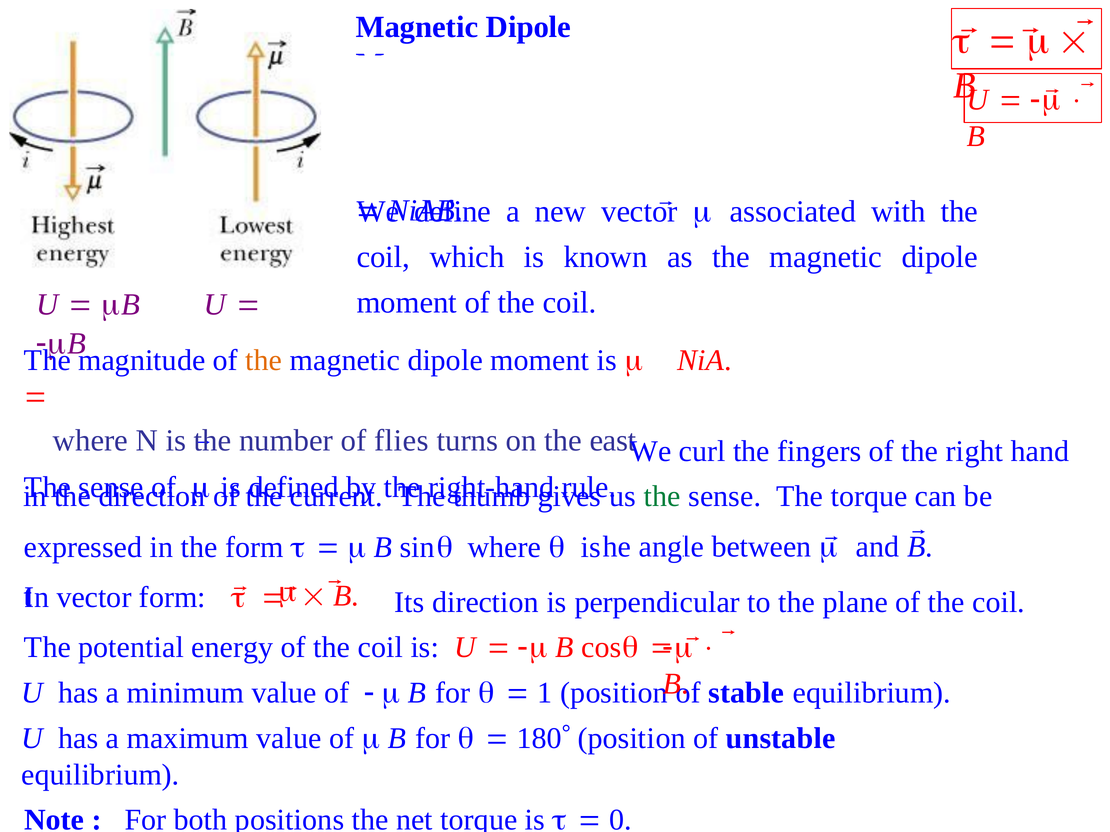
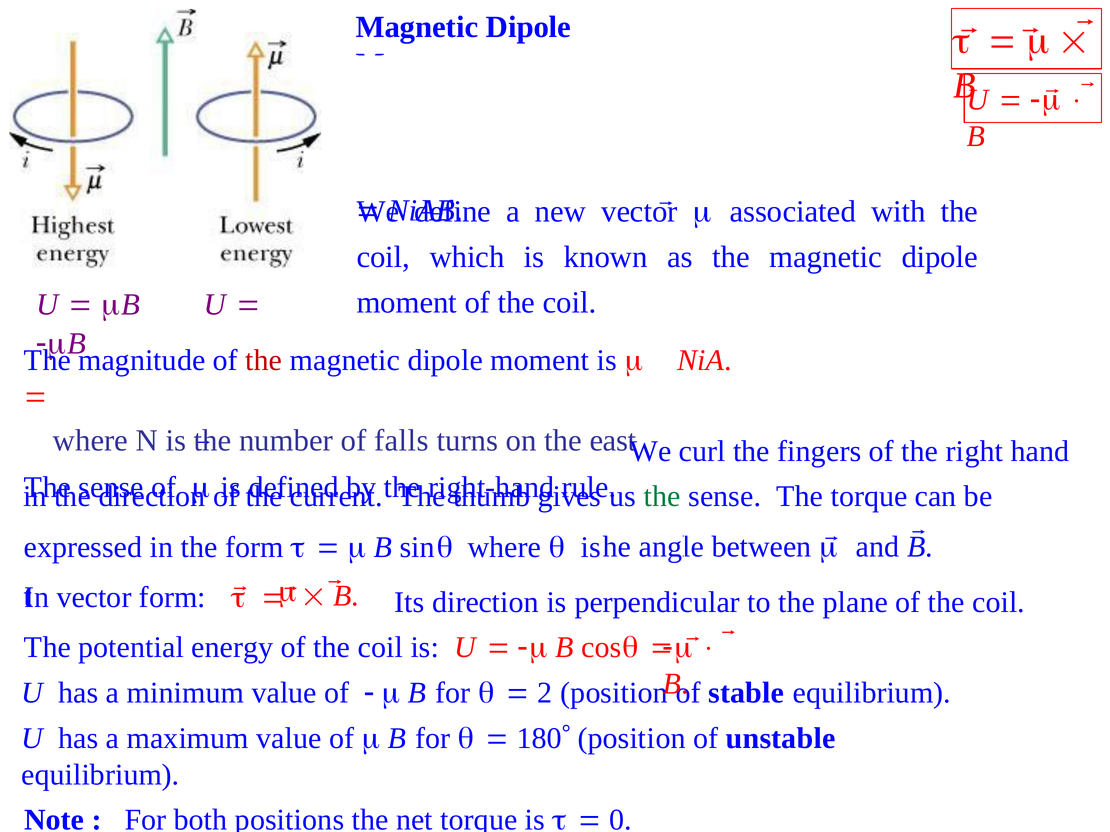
the at (264, 360) colour: orange -> red
flies: flies -> falls
1: 1 -> 2
